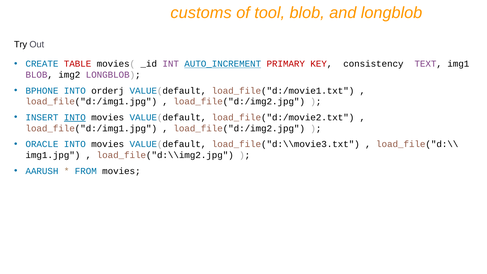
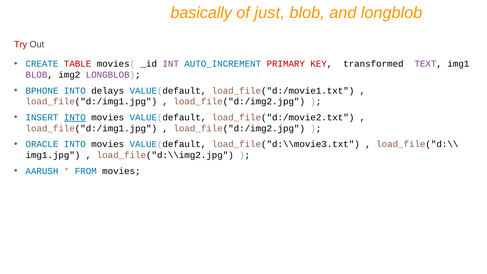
customs: customs -> basically
tool: tool -> just
Try colour: black -> red
AUTO_INCREMENT underline: present -> none
consistency: consistency -> transformed
orderj: orderj -> delays
